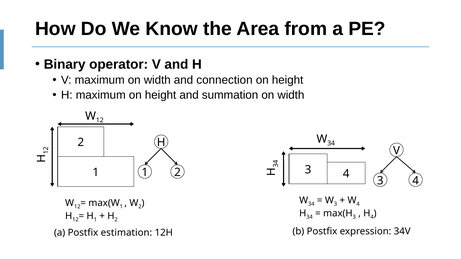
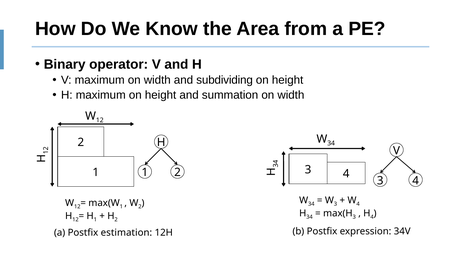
connection: connection -> subdividing
